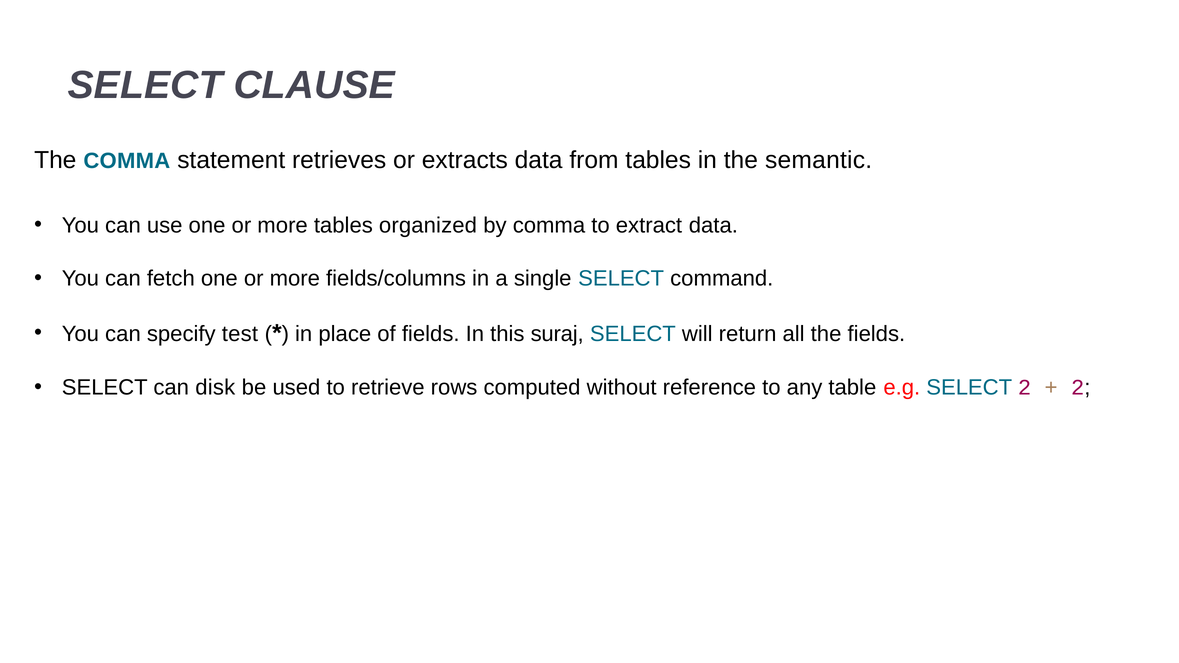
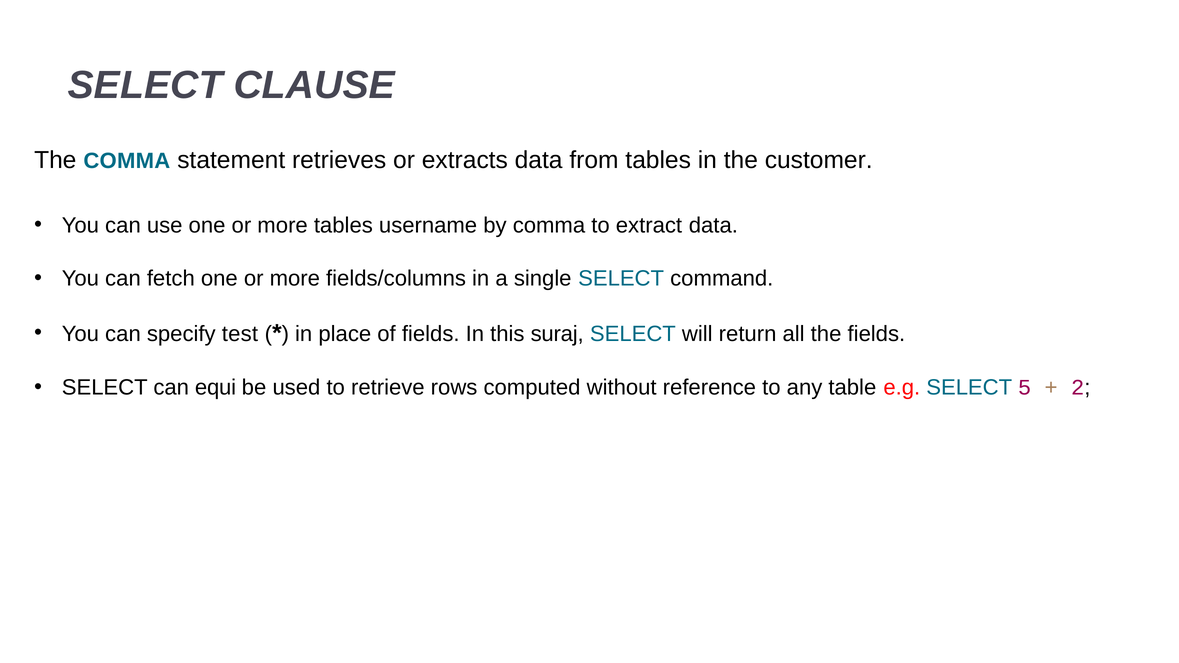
semantic: semantic -> customer
organized: organized -> username
disk: disk -> equi
SELECT 2: 2 -> 5
